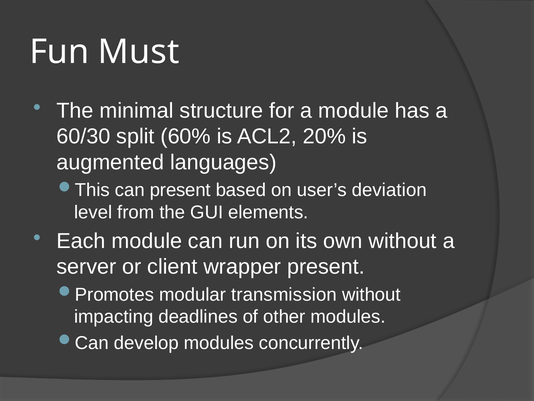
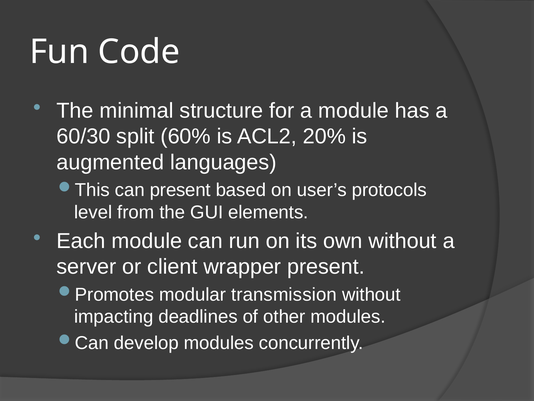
Must: Must -> Code
deviation: deviation -> protocols
